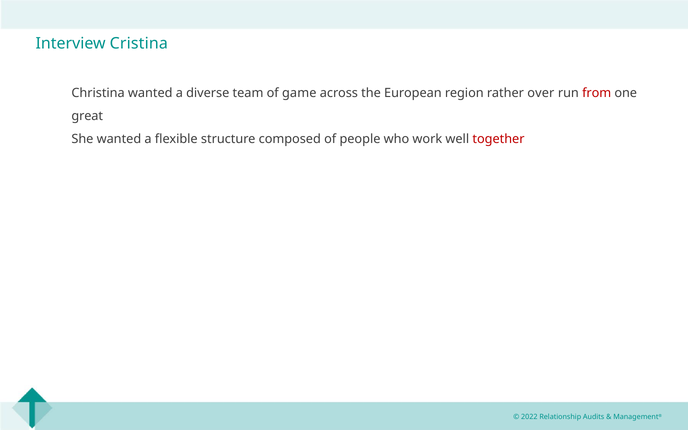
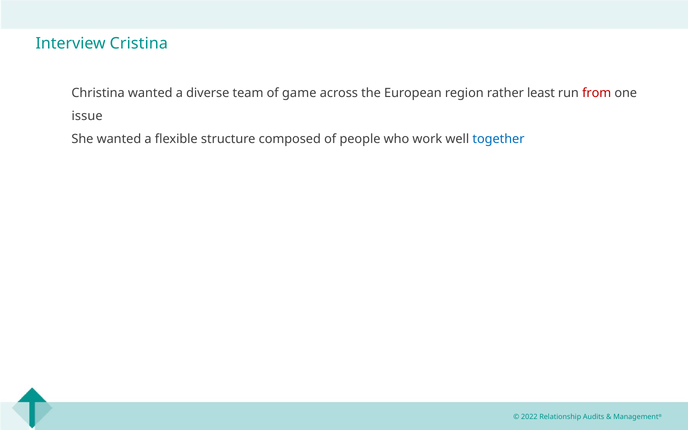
over: over -> least
great: great -> issue
together colour: red -> blue
